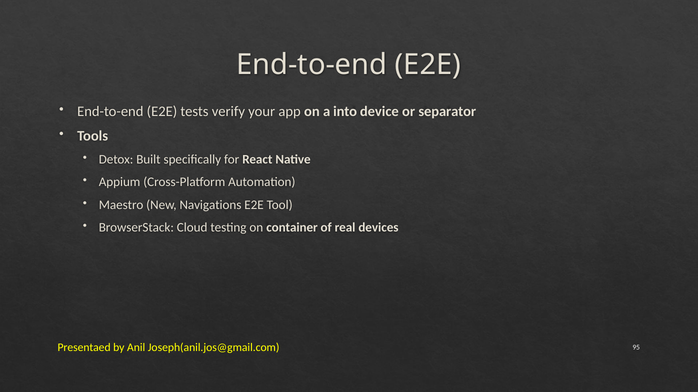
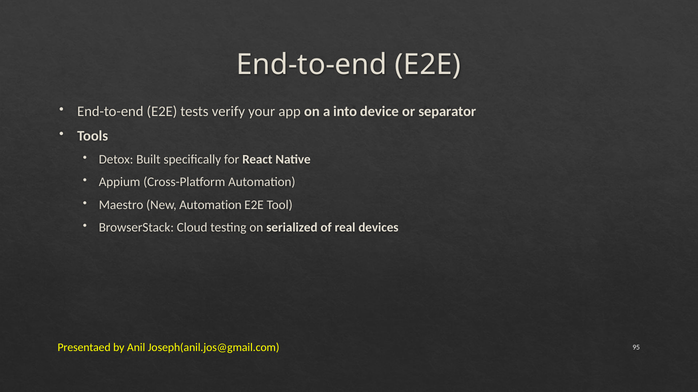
New Navigations: Navigations -> Automation
container: container -> serialized
